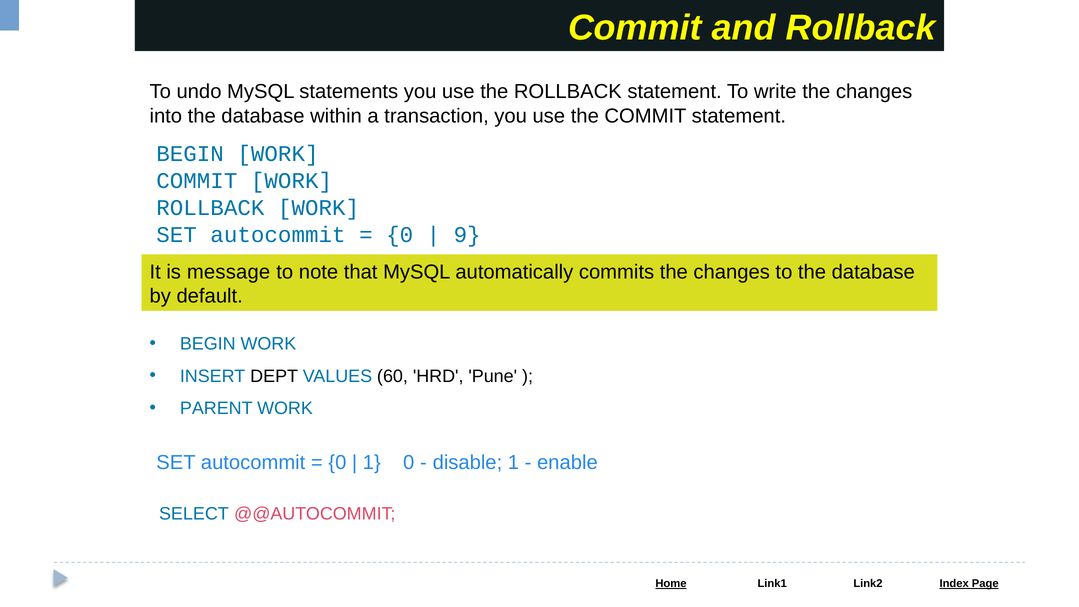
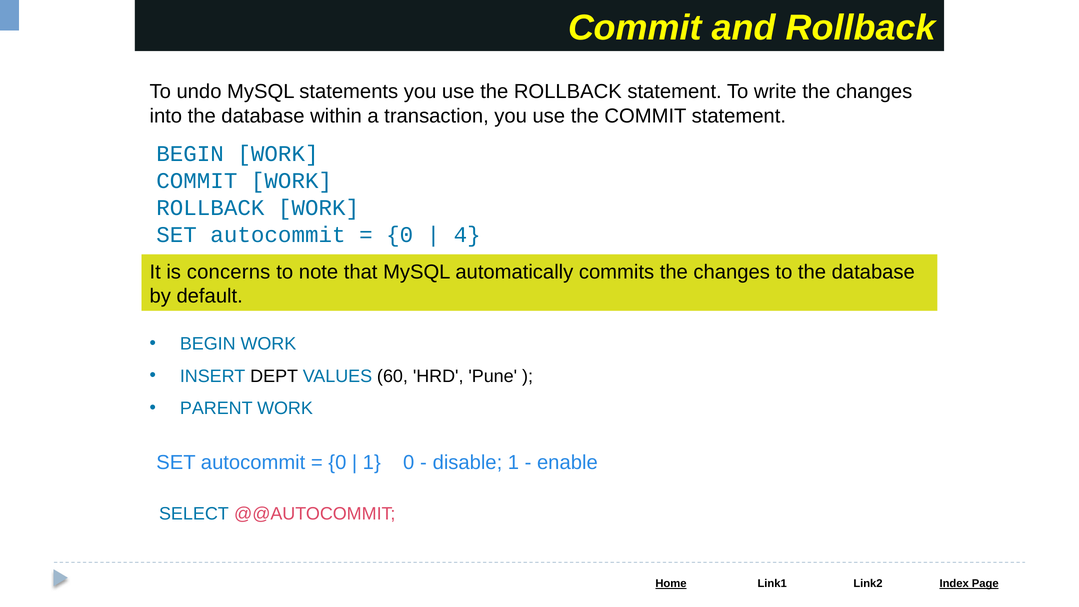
9: 9 -> 4
message: message -> concerns
